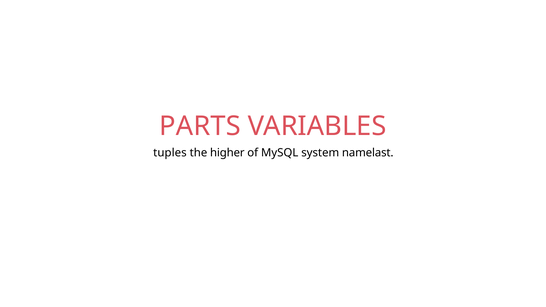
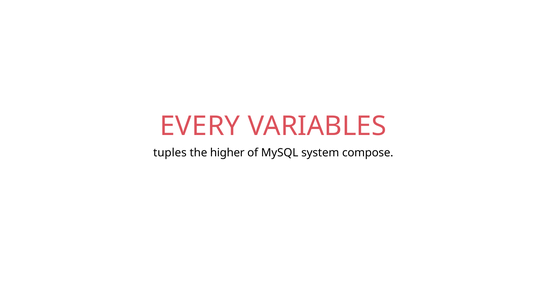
PARTS: PARTS -> EVERY
namelast: namelast -> compose
